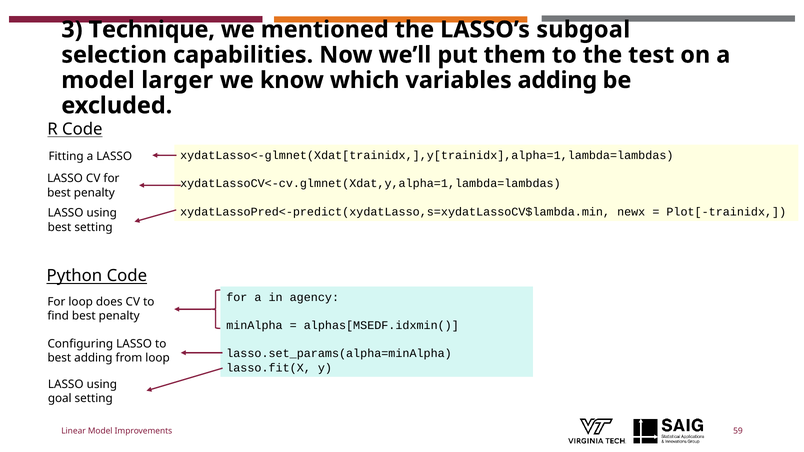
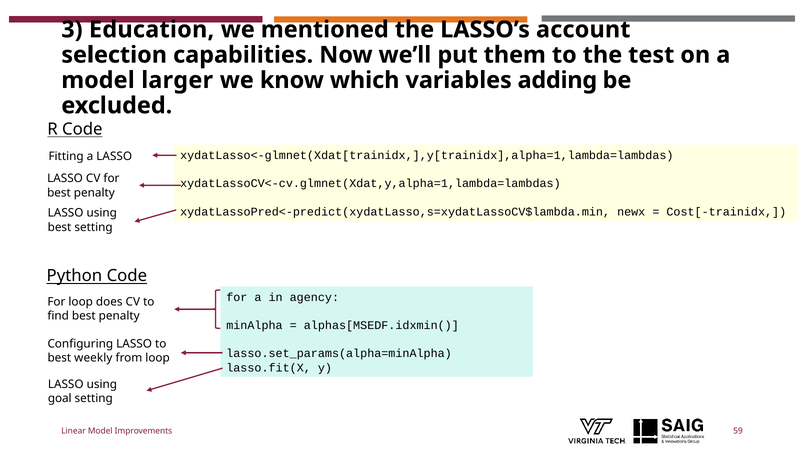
Technique: Technique -> Education
subgoal: subgoal -> account
Plot[-trainidx: Plot[-trainidx -> Cost[-trainidx
best adding: adding -> weekly
